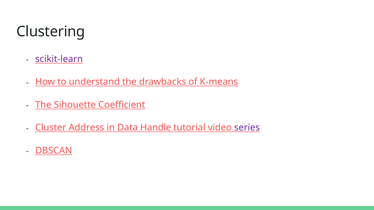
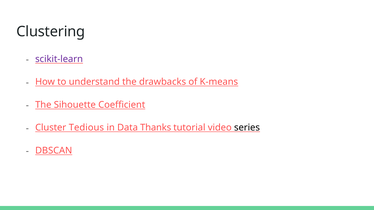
Address: Address -> Tedious
Handle: Handle -> Thanks
series colour: purple -> black
